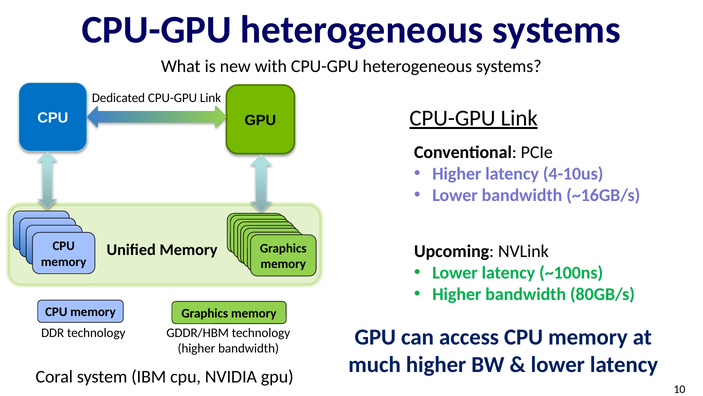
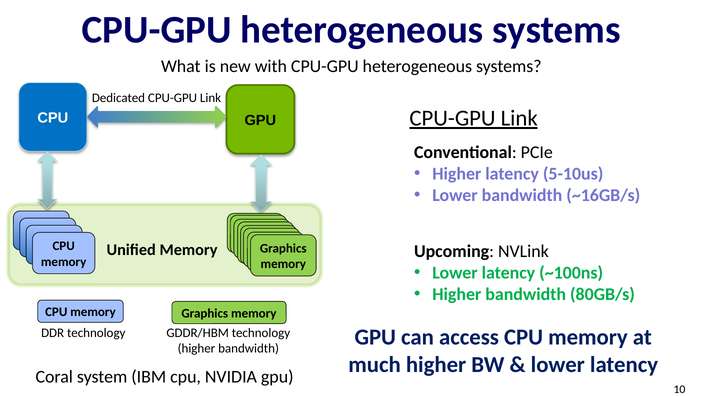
4-10us: 4-10us -> 5-10us
